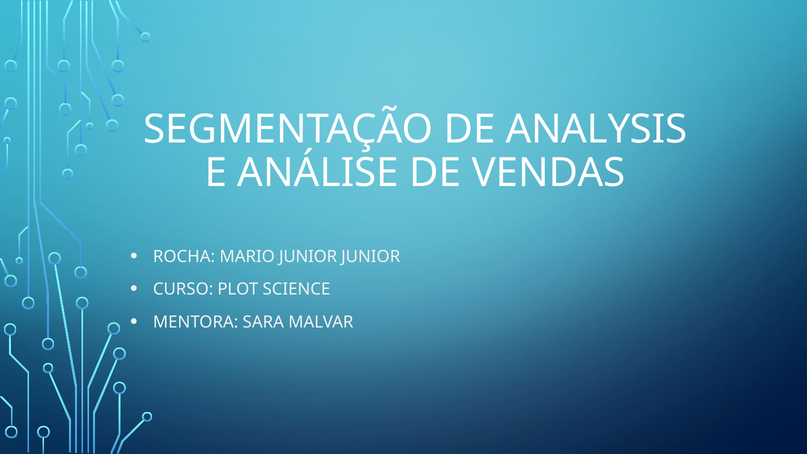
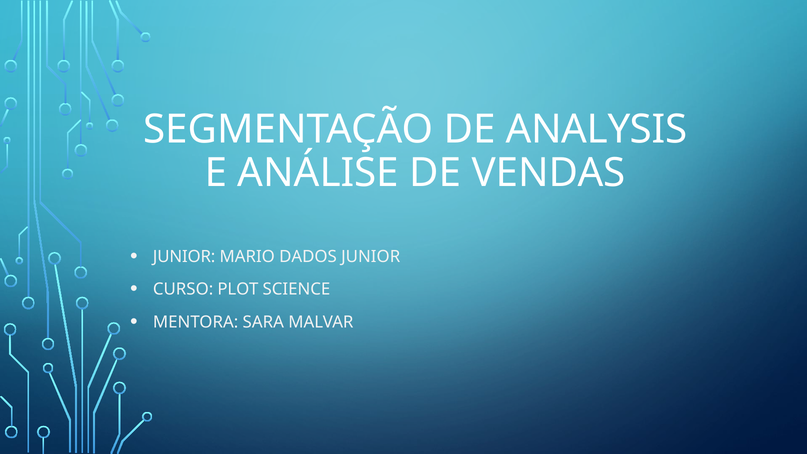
ROCHA at (184, 257): ROCHA -> JUNIOR
MARIO JUNIOR: JUNIOR -> DADOS
